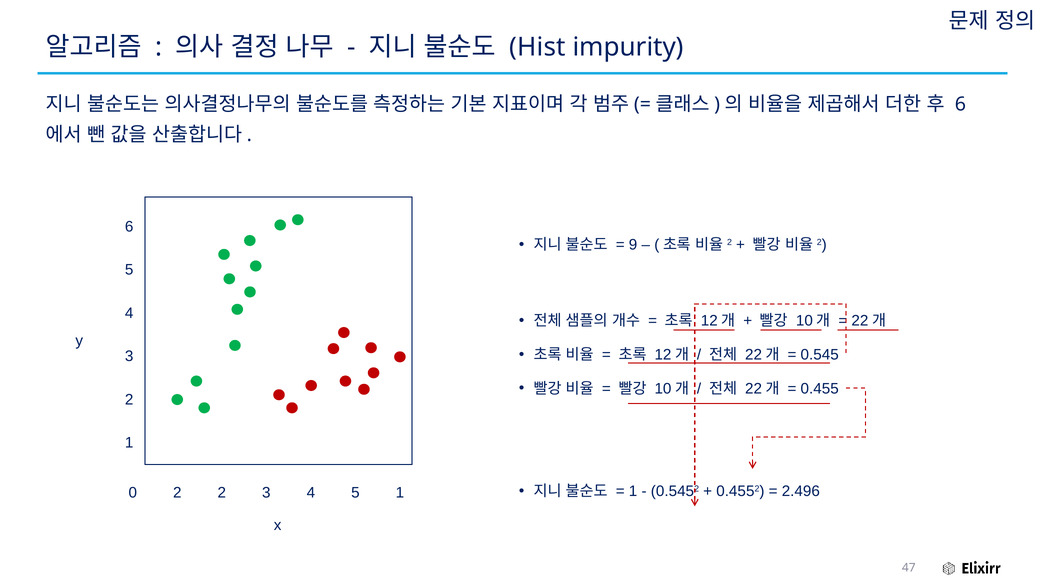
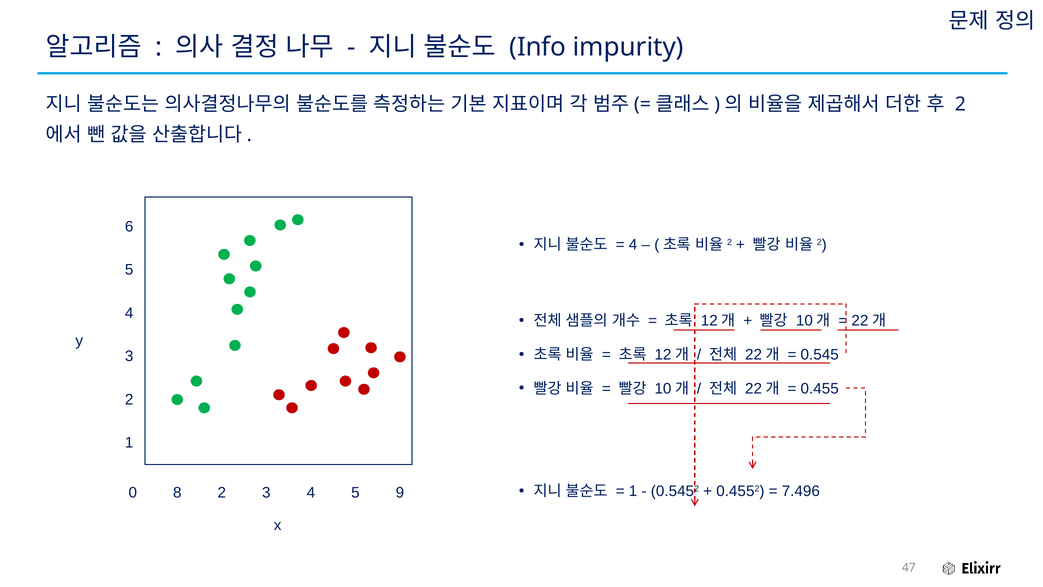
Hist: Hist -> Info
6 at (960, 104): 6 -> 2
9 at (633, 245): 9 -> 4
2.496: 2.496 -> 7.496
0 2: 2 -> 8
5 1: 1 -> 9
